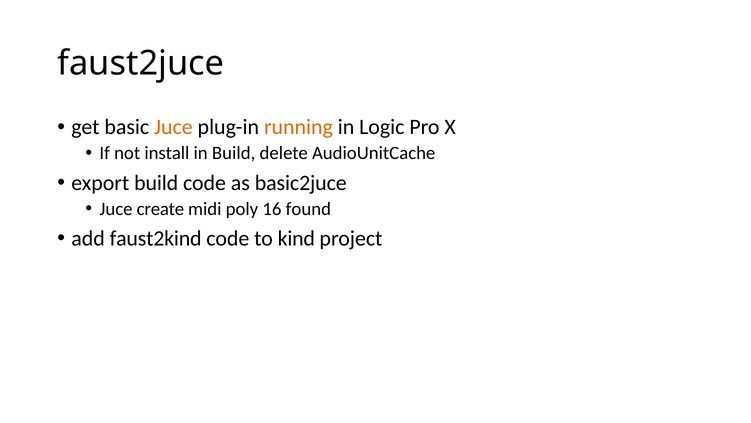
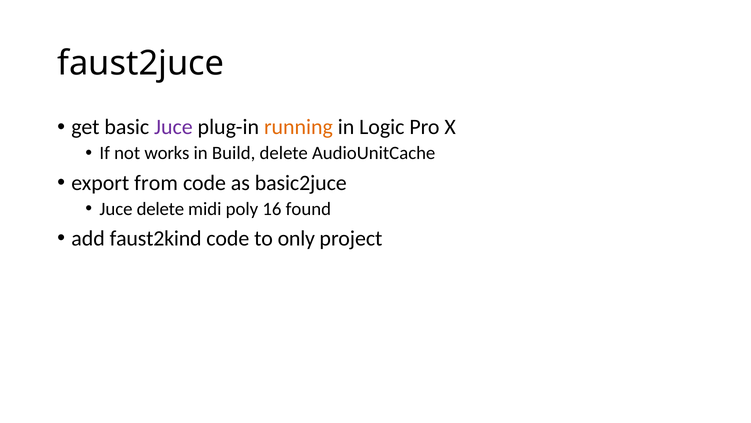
Juce at (173, 127) colour: orange -> purple
install: install -> works
export build: build -> from
Juce create: create -> delete
kind: kind -> only
